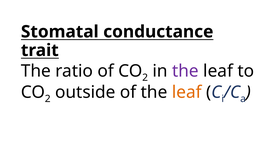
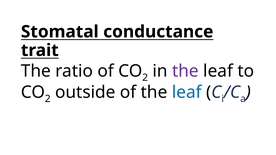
leaf at (187, 92) colour: orange -> blue
